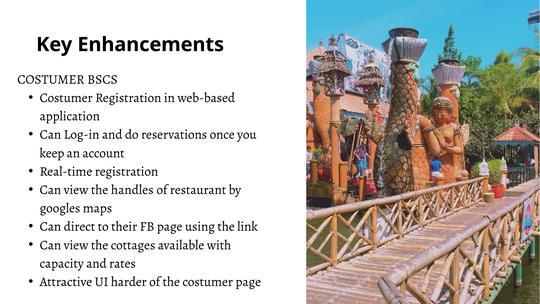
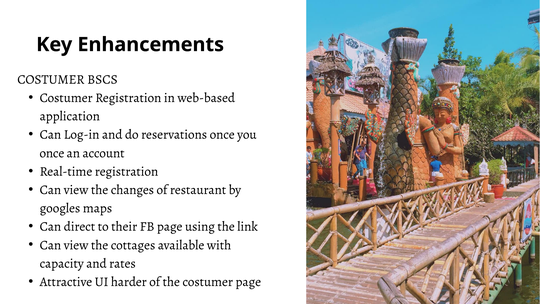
keep at (52, 153): keep -> once
handles: handles -> changes
